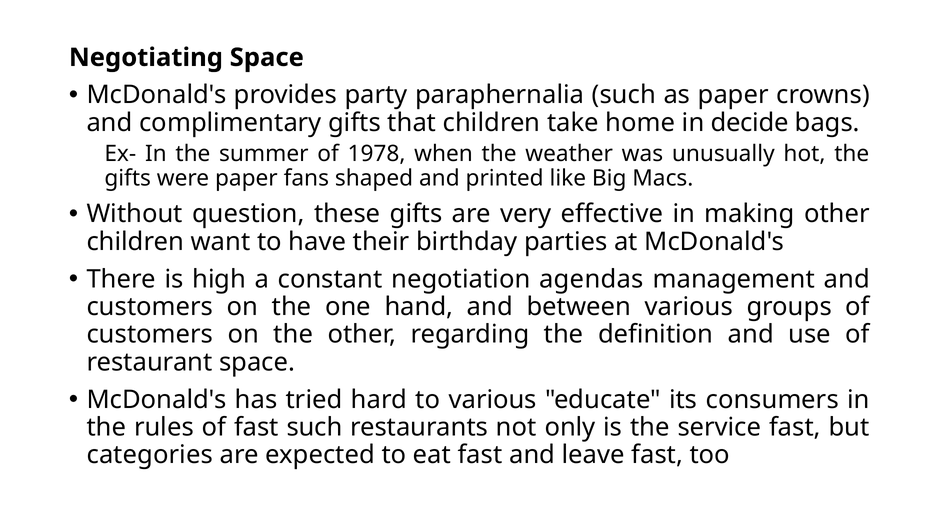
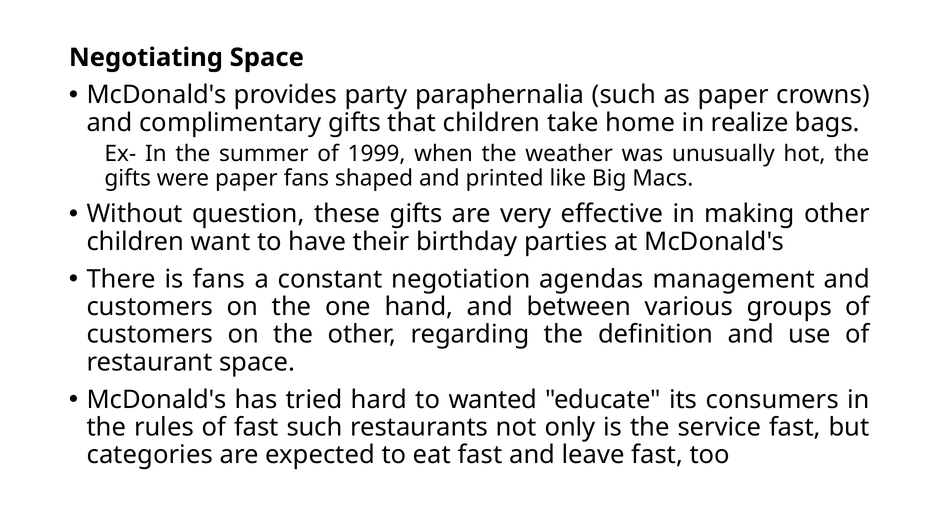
decide: decide -> realize
1978: 1978 -> 1999
is high: high -> fans
to various: various -> wanted
